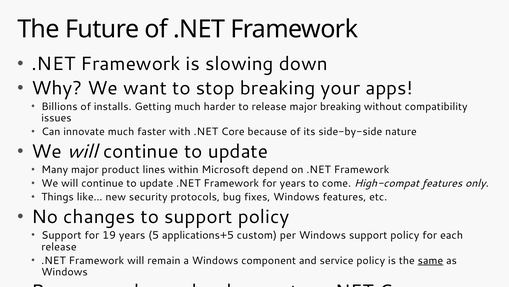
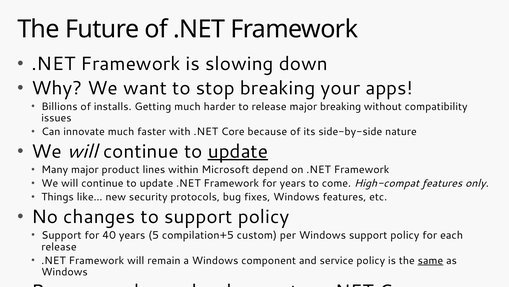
update at (238, 151) underline: none -> present
19: 19 -> 40
applications+5: applications+5 -> compilation+5
